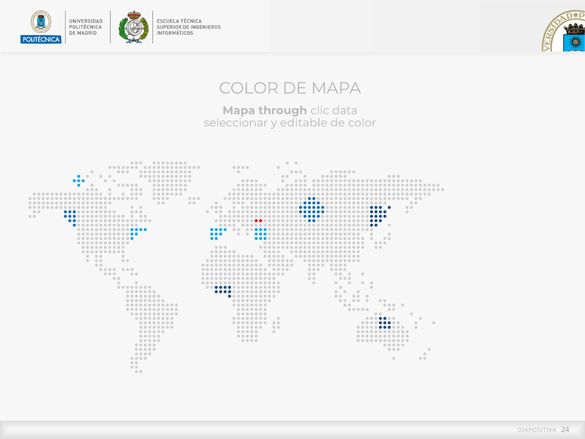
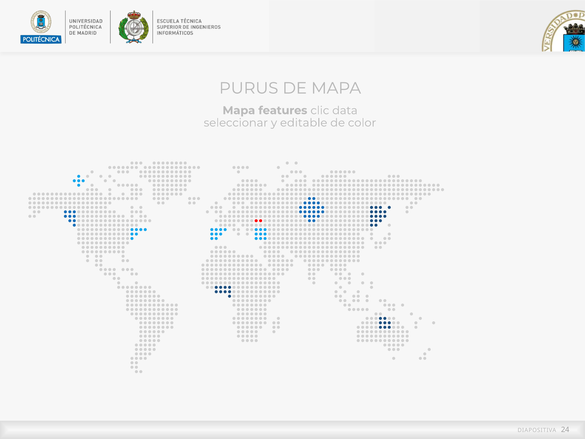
COLOR at (249, 88): COLOR -> PURUS
through: through -> features
